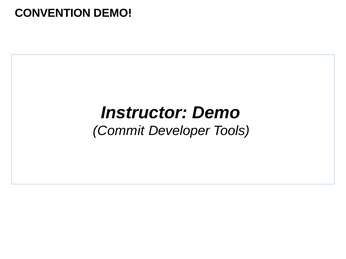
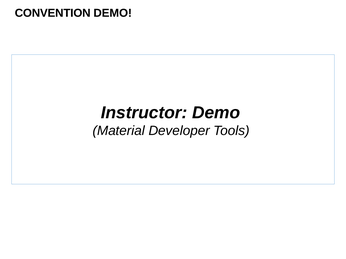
Commit: Commit -> Material
